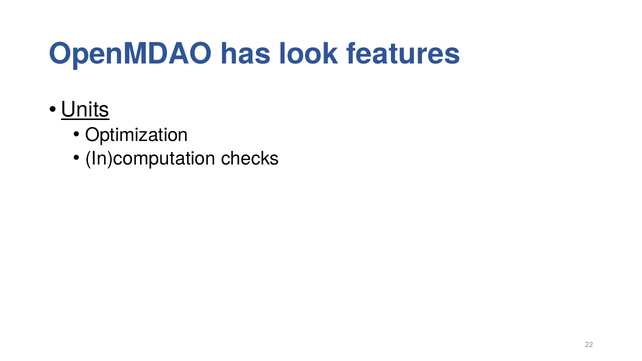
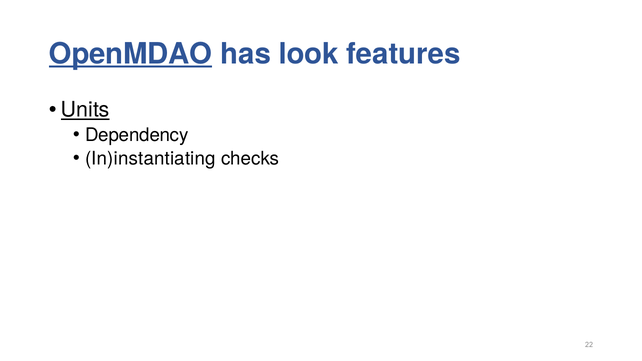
OpenMDAO underline: none -> present
Optimization: Optimization -> Dependency
In)computation: In)computation -> In)instantiating
